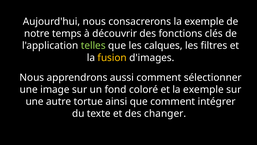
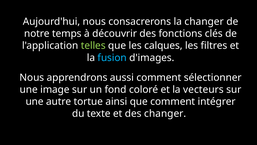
consacrerons la exemple: exemple -> changer
fusion colour: yellow -> light blue
et la exemple: exemple -> vecteurs
